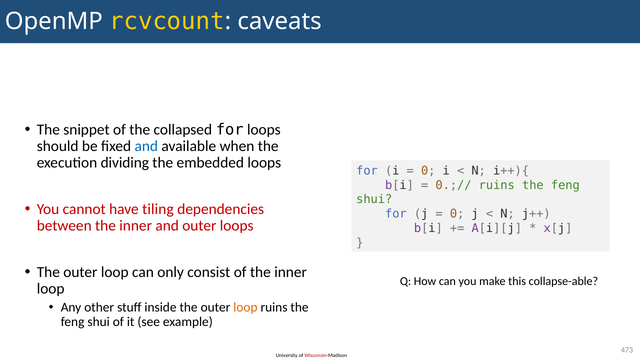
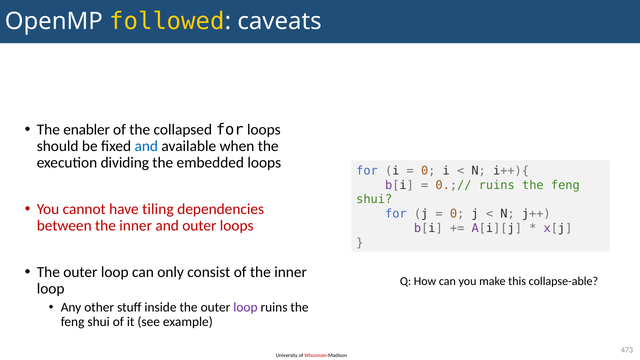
rcvcount: rcvcount -> followed
snippet: snippet -> enabler
loop at (245, 307) colour: orange -> purple
